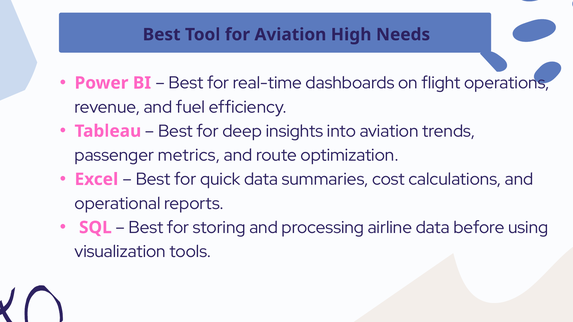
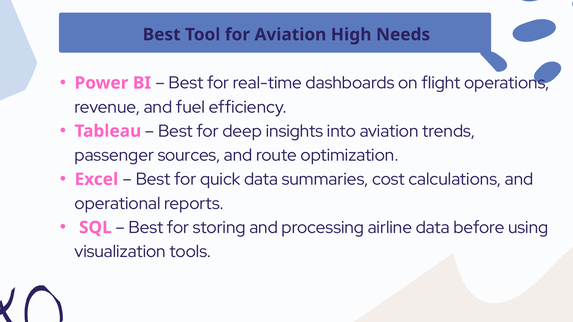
metrics: metrics -> sources
